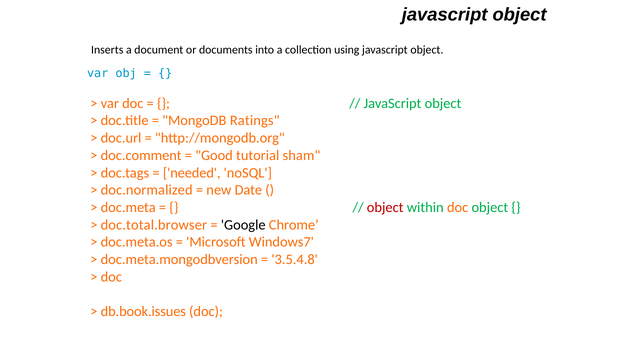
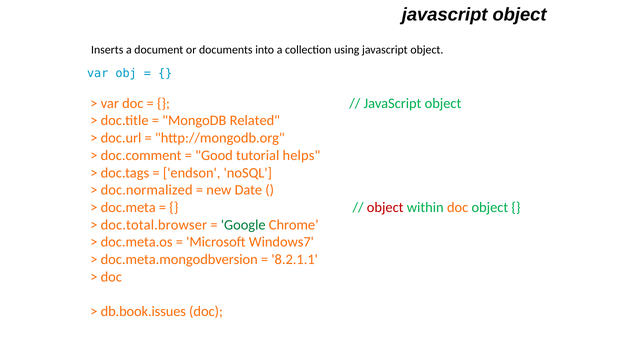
Ratings: Ratings -> Related
sham: sham -> helps
needed: needed -> endson
Google colour: black -> green
3.5.4.8: 3.5.4.8 -> 8.2.1.1
